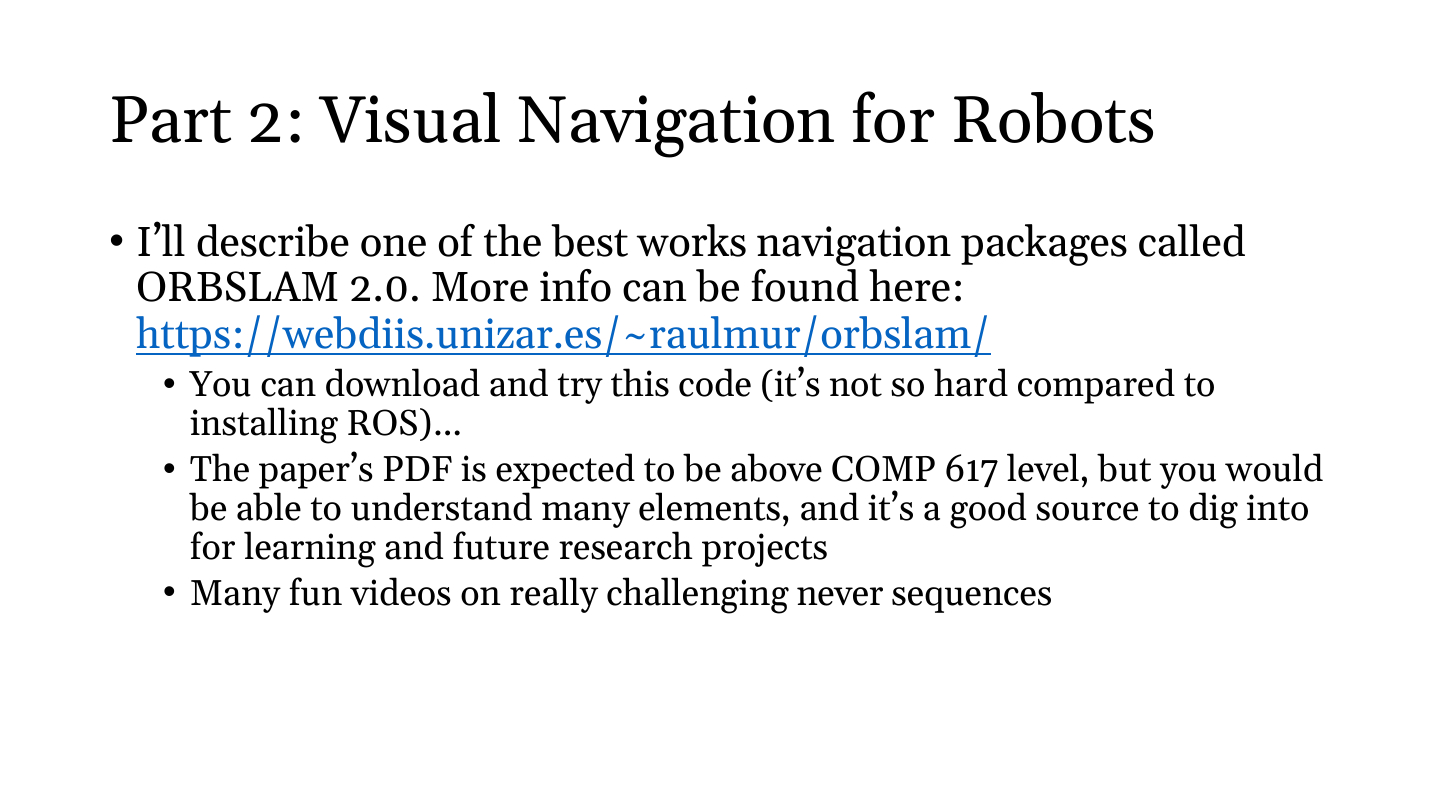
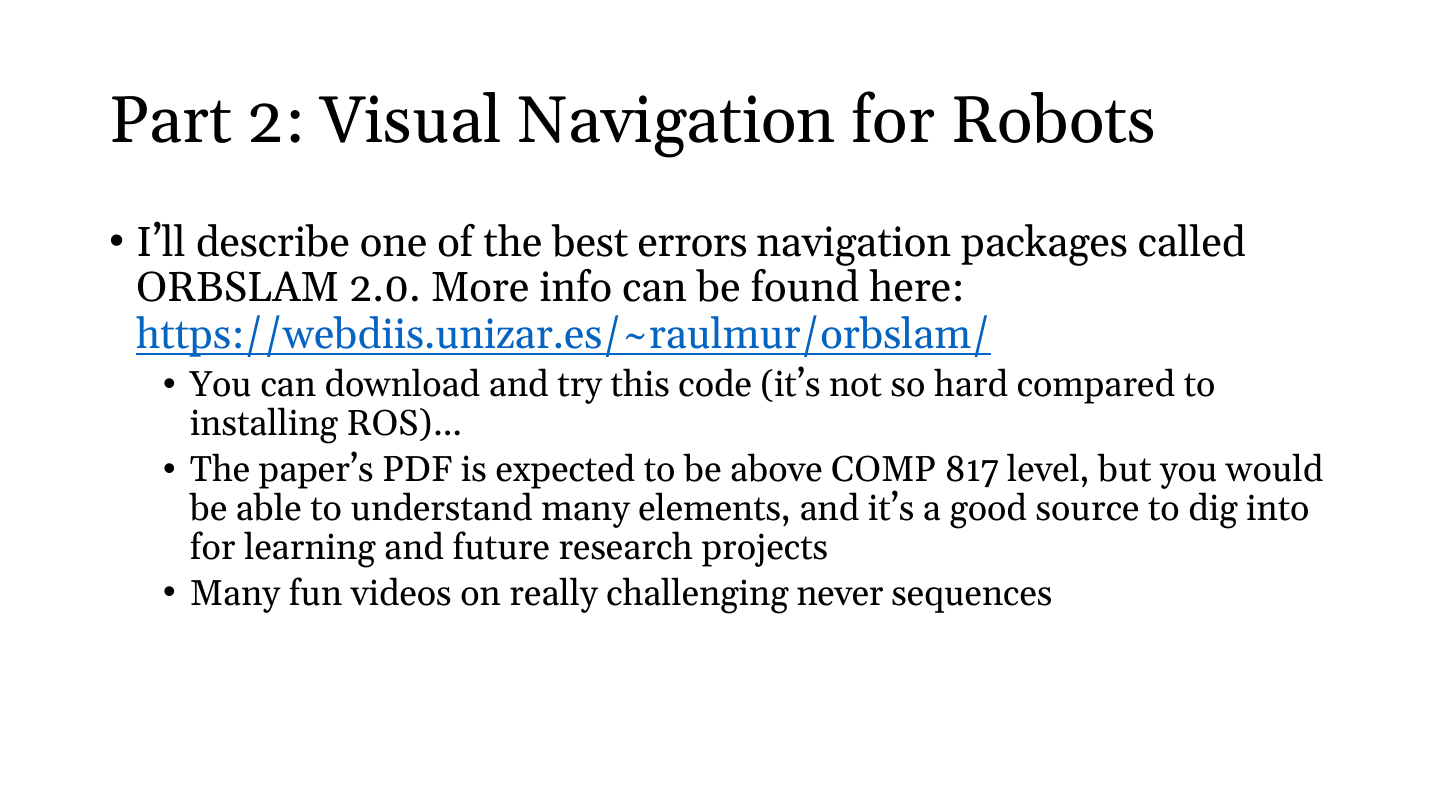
works: works -> errors
617: 617 -> 817
